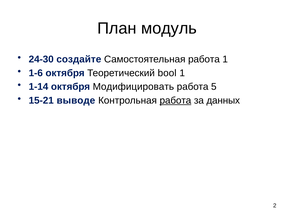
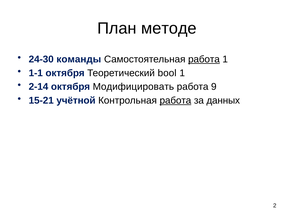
модуль: модуль -> методе
создайте: создайте -> команды
работа at (204, 59) underline: none -> present
1-6: 1-6 -> 1-1
1-14: 1-14 -> 2-14
5: 5 -> 9
выводе: выводе -> учётной
